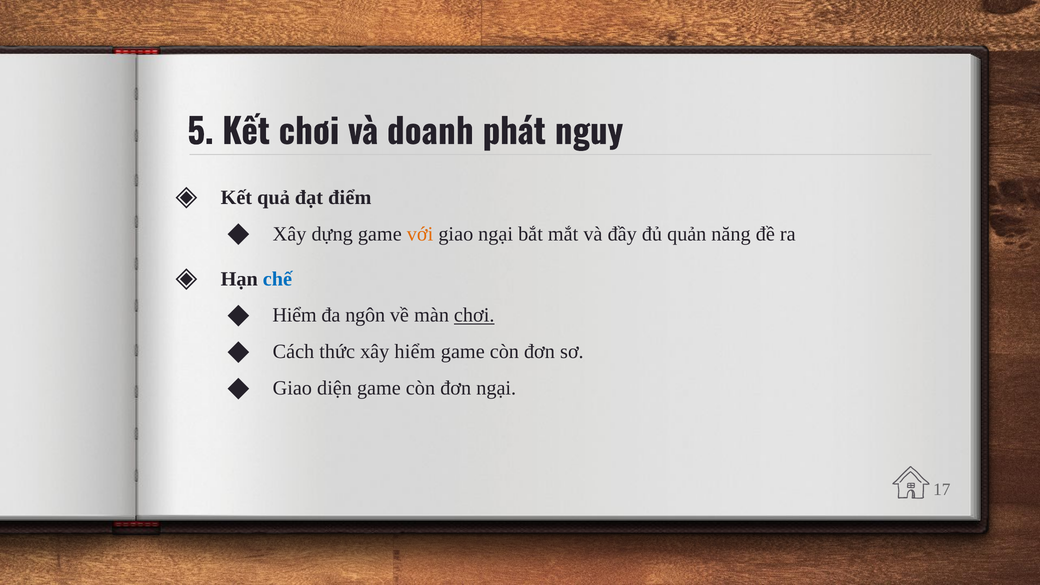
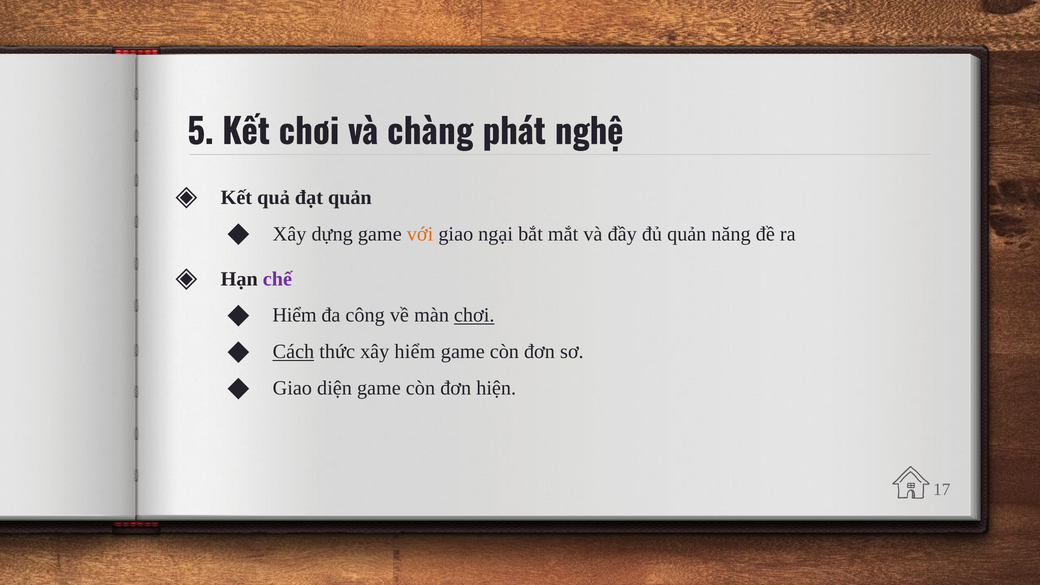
doanh: doanh -> chàng
nguy: nguy -> nghệ
đạt điểm: điểm -> quản
chế colour: blue -> purple
ngôn: ngôn -> công
Cách underline: none -> present
đơn ngại: ngại -> hiện
